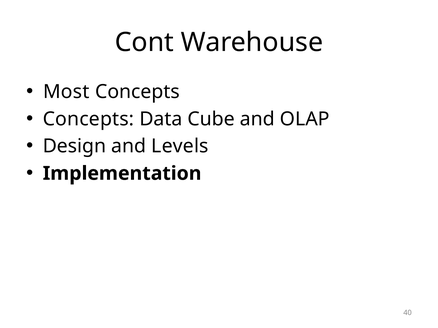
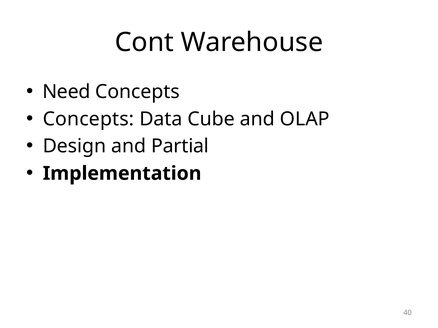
Most: Most -> Need
Levels: Levels -> Partial
